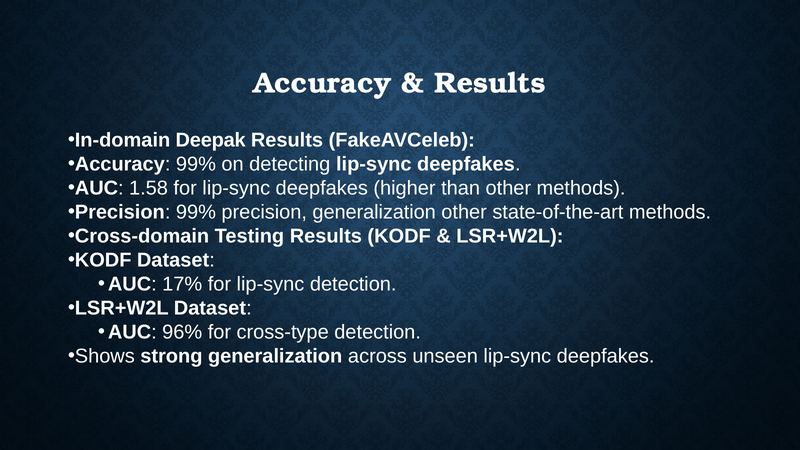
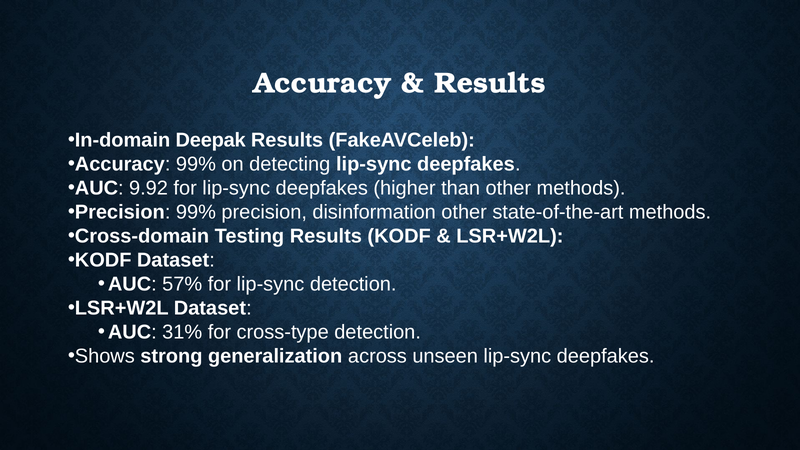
1.58: 1.58 -> 9.92
precision generalization: generalization -> disinformation
17%: 17% -> 57%
96%: 96% -> 31%
